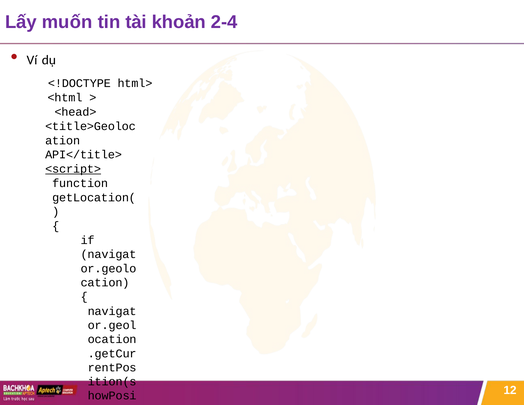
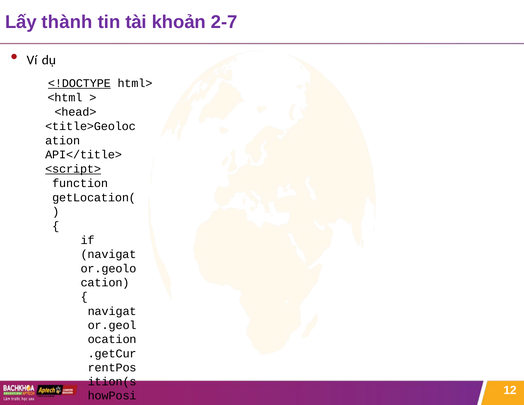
muốn: muốn -> thành
2-4: 2-4 -> 2-7
<!DOCTYPE underline: none -> present
